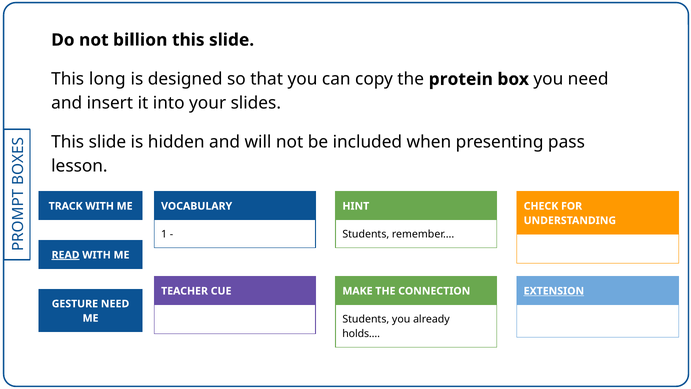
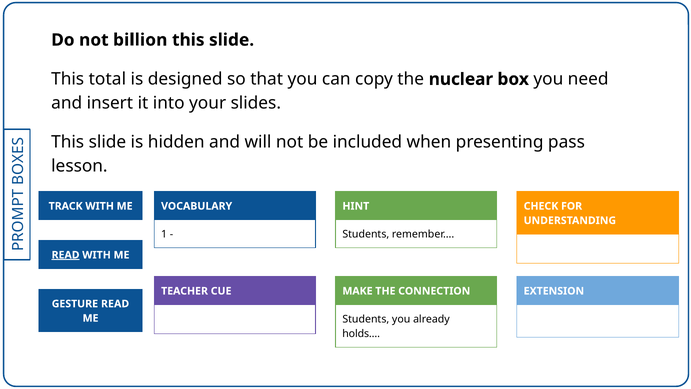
long: long -> total
protein: protein -> nuclear
EXTENSION underline: present -> none
GESTURE NEED: NEED -> READ
